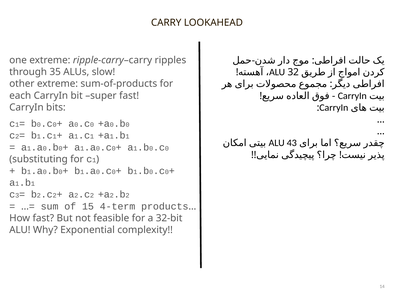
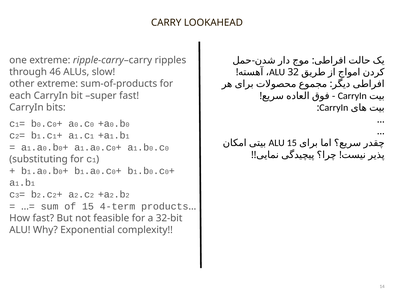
35: 35 -> 46
ALU 43: 43 -> 15
